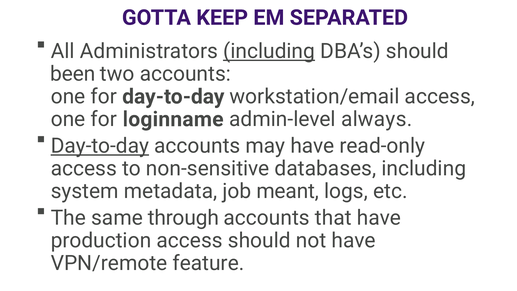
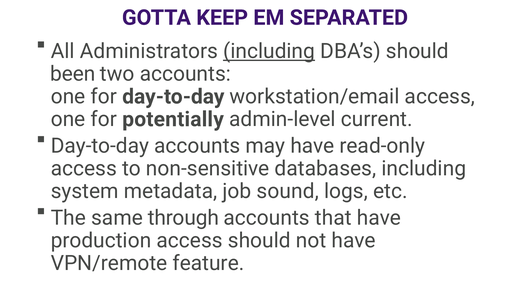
loginname: loginname -> potentially
always: always -> current
Day-to-day at (100, 146) underline: present -> none
meant: meant -> sound
